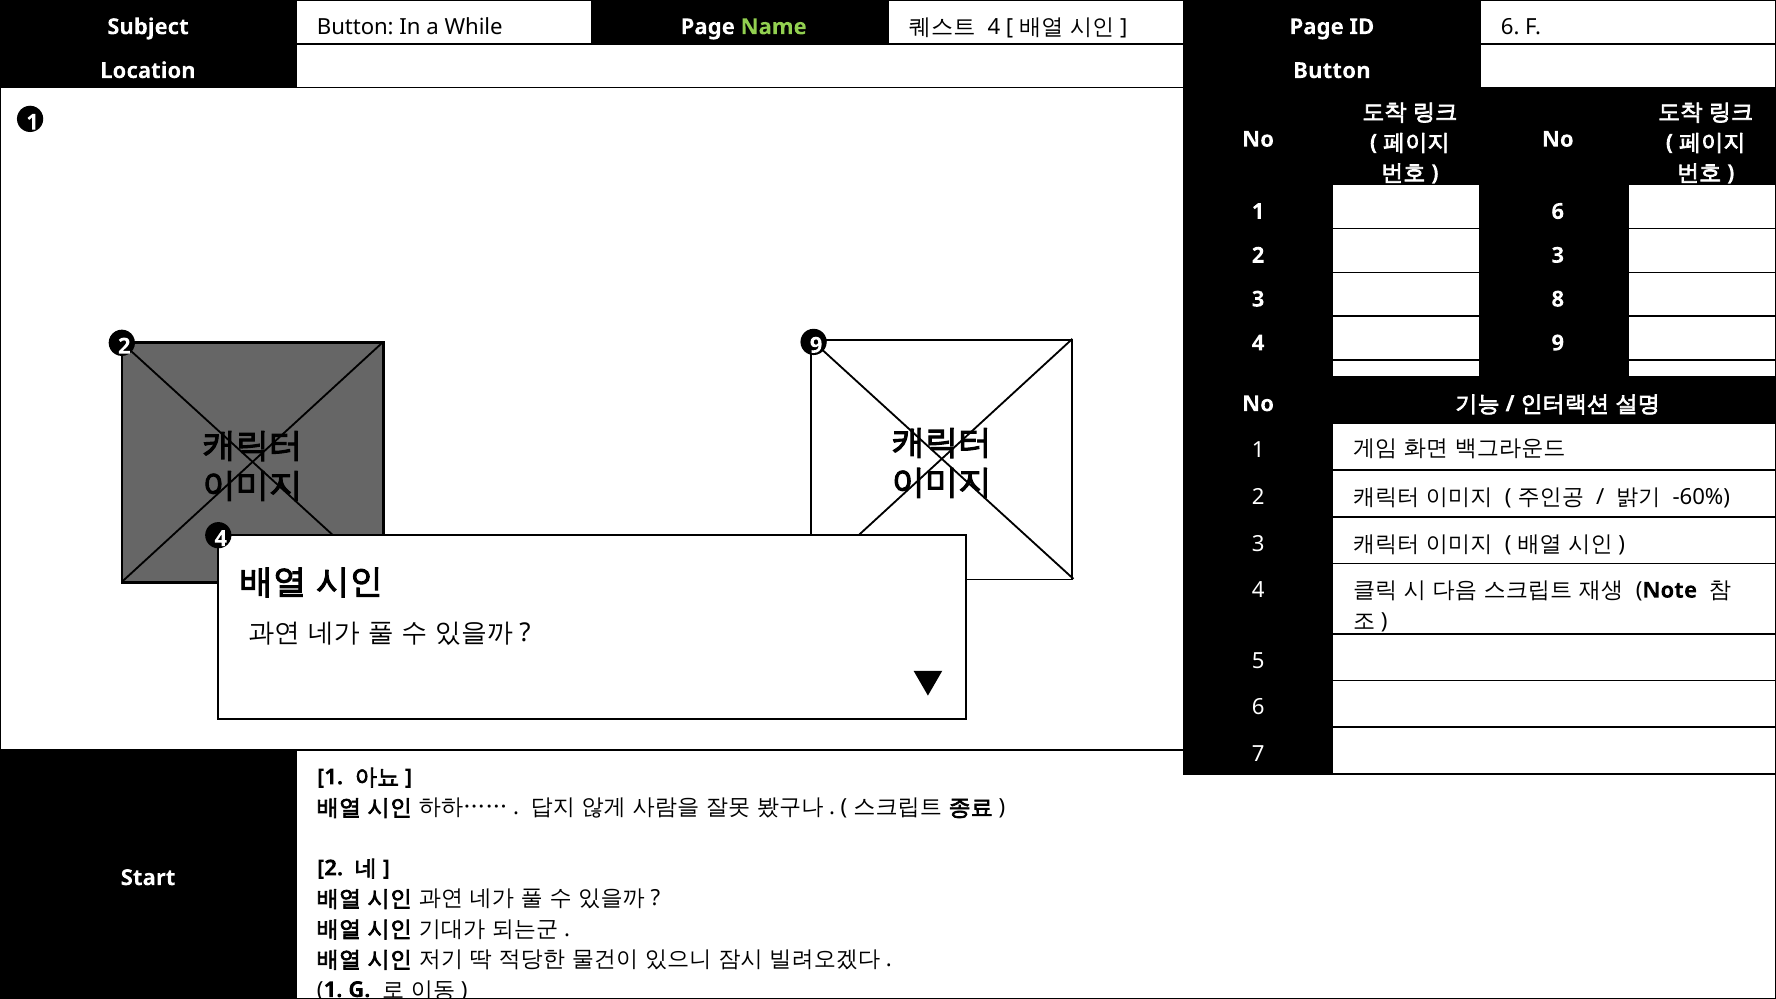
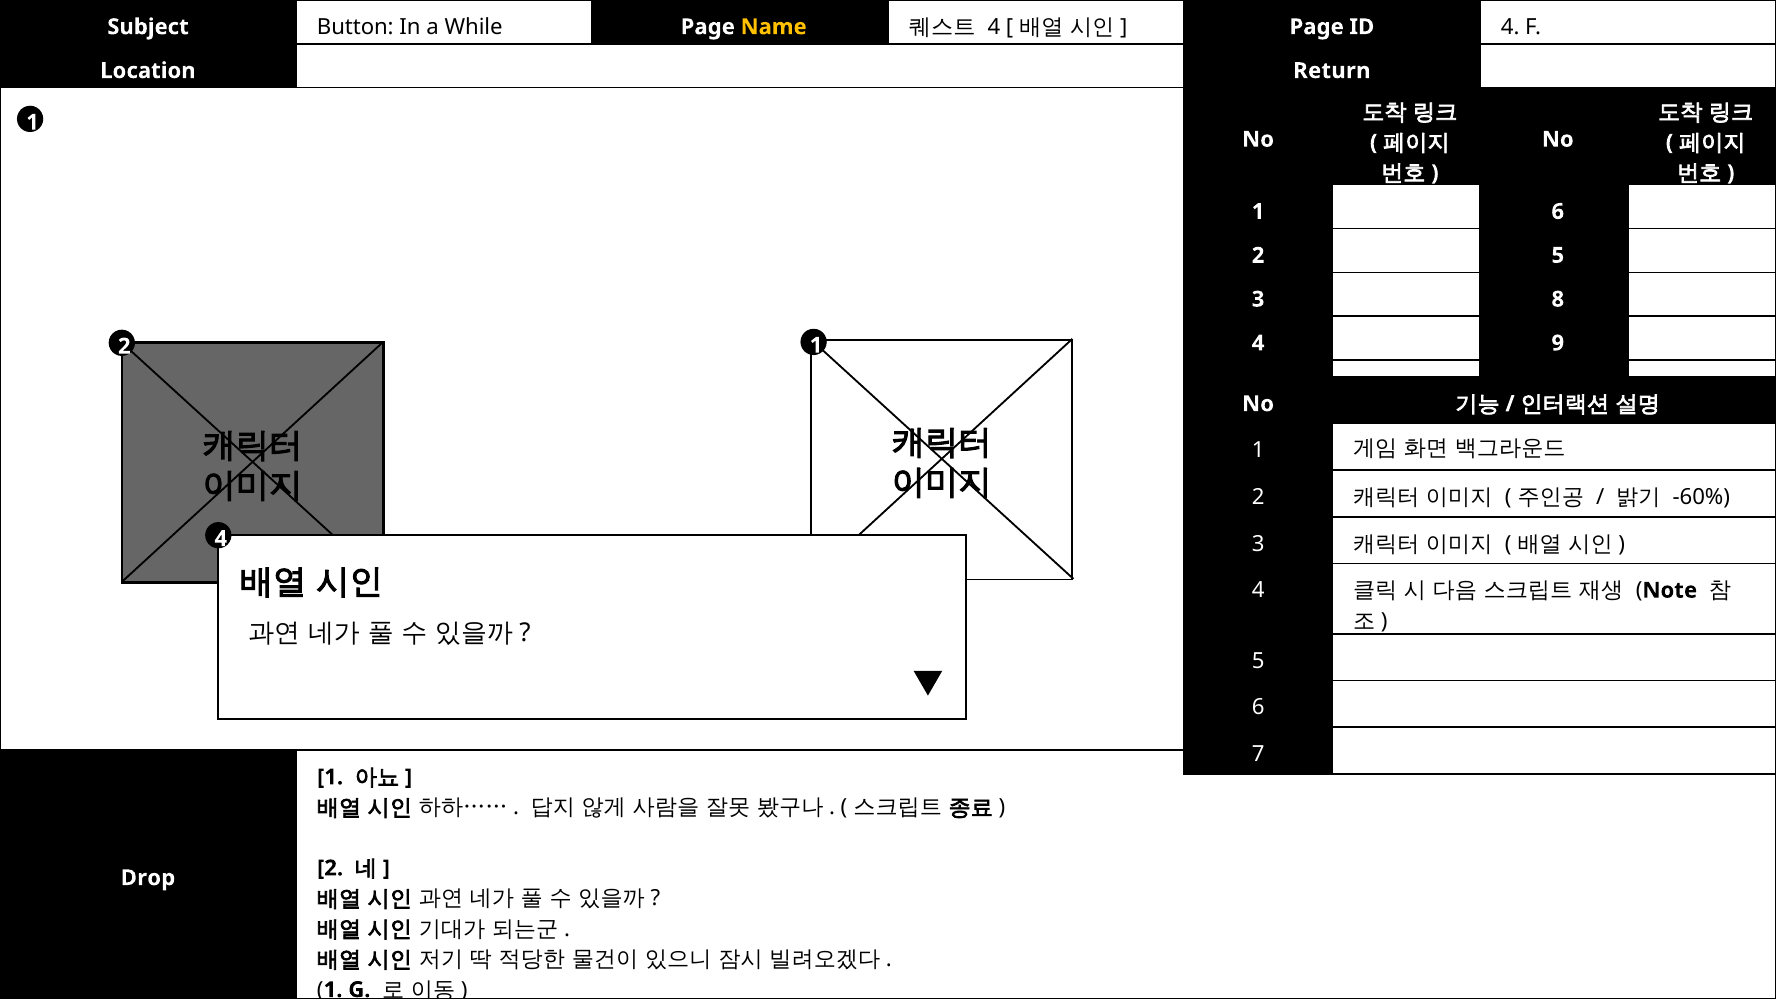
Name colour: light green -> yellow
ID 6: 6 -> 4
Location Button: Button -> Return
2 3: 3 -> 5
2 9: 9 -> 1
Start: Start -> Drop
